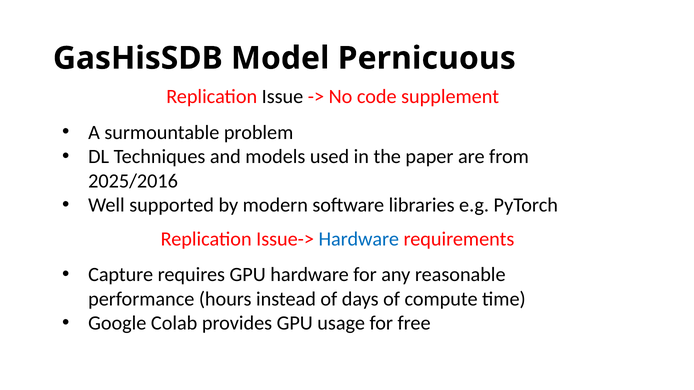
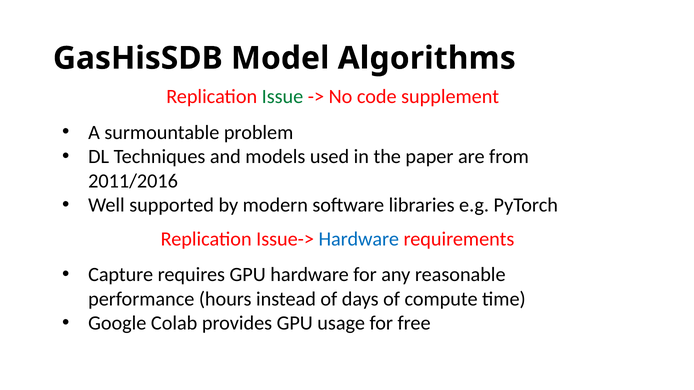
Pernicuous: Pernicuous -> Algorithms
Issue colour: black -> green
2025/2016: 2025/2016 -> 2011/2016
